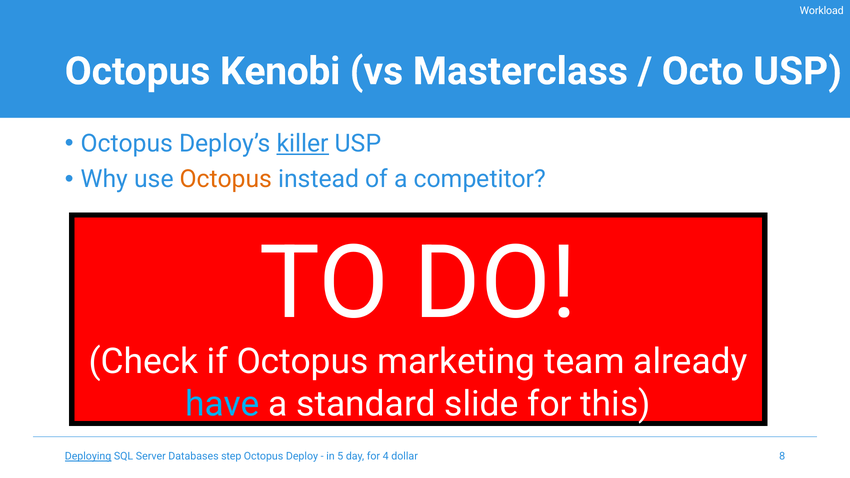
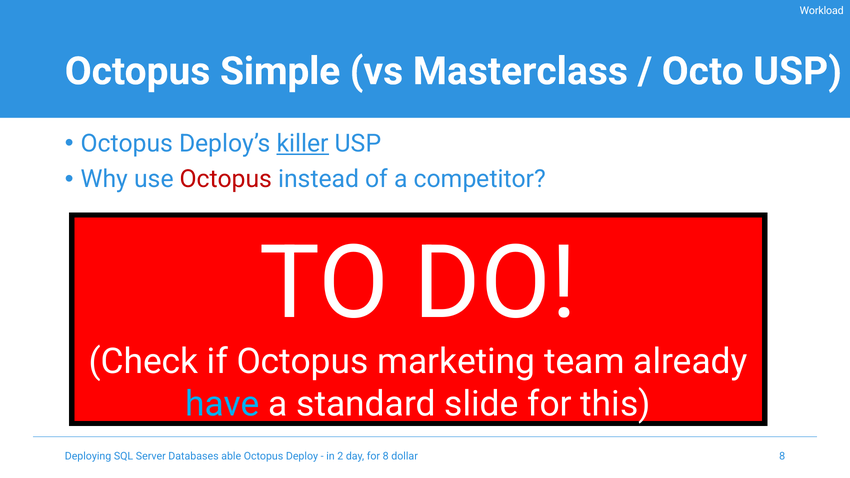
Kenobi: Kenobi -> Simple
Octopus at (226, 179) colour: orange -> red
Deploying underline: present -> none
step: step -> able
5: 5 -> 2
for 4: 4 -> 8
